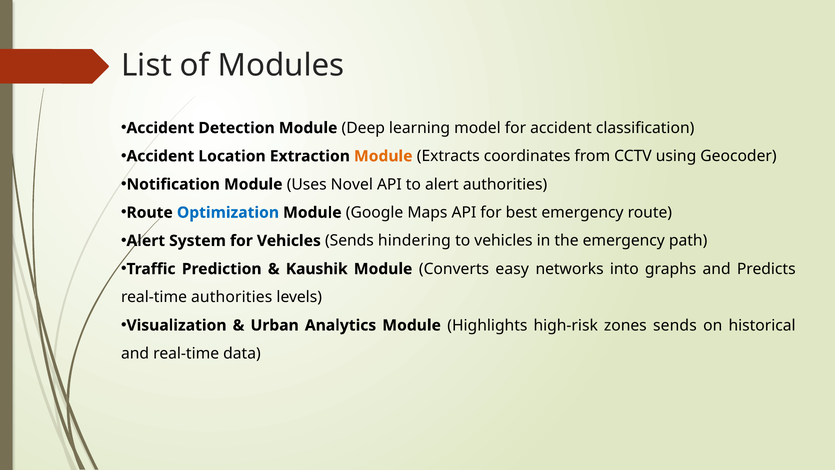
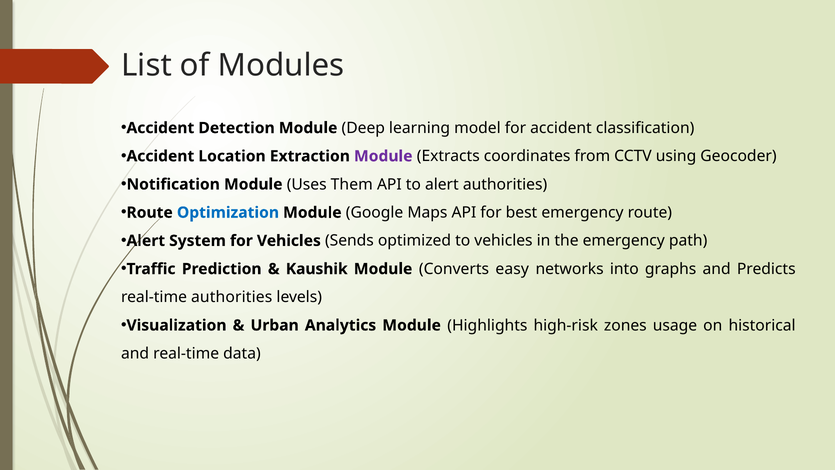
Module at (383, 156) colour: orange -> purple
Novel: Novel -> Them
hindering: hindering -> optimized
zones sends: sends -> usage
